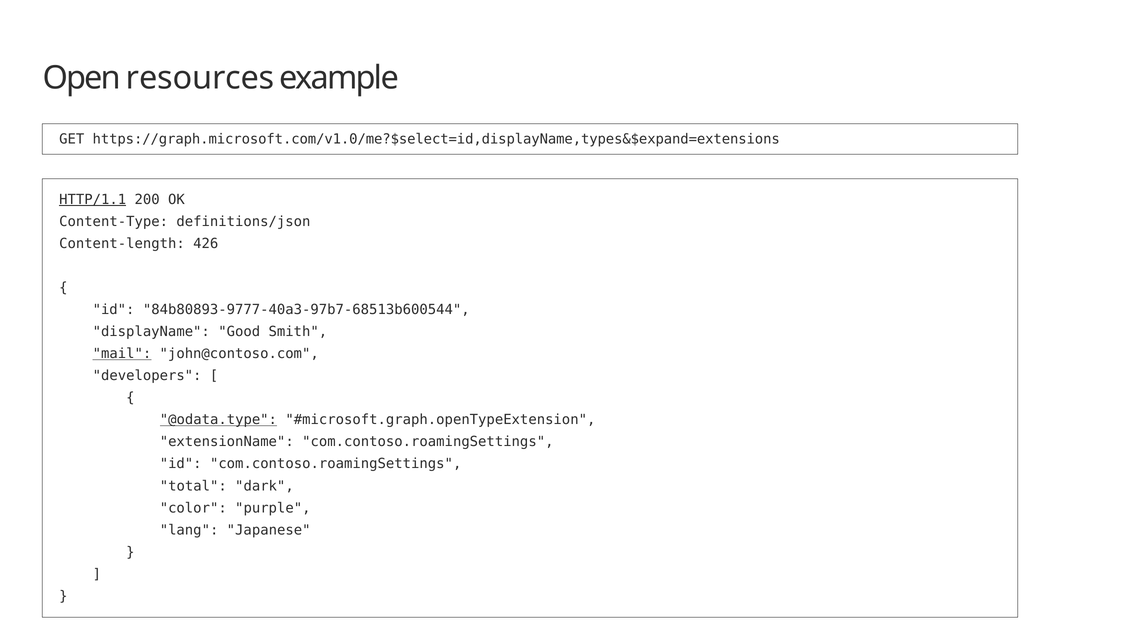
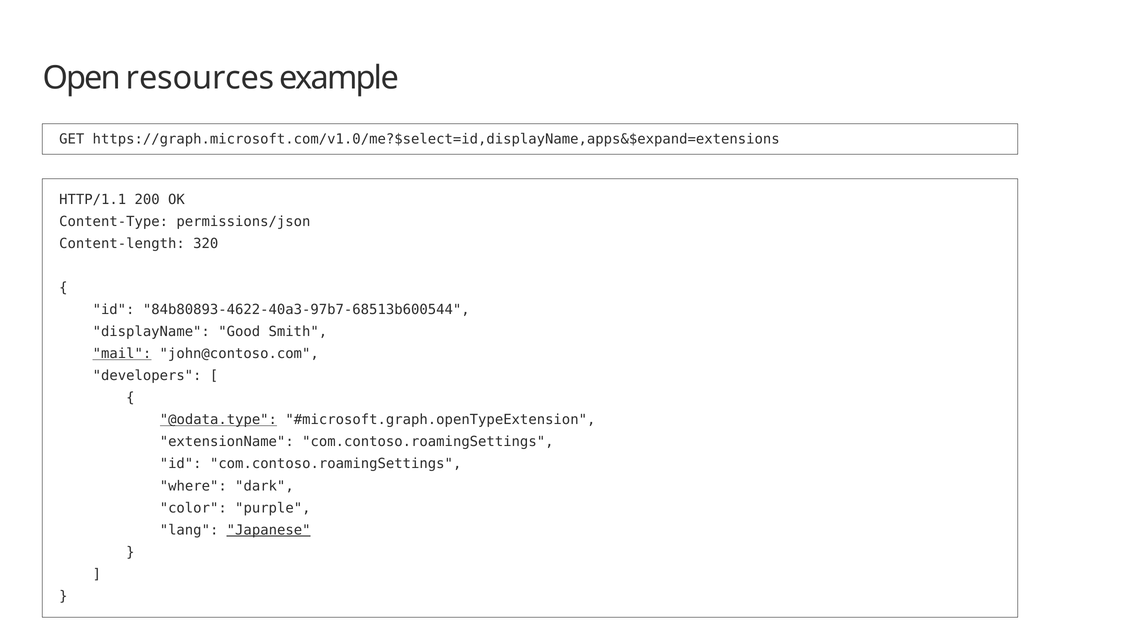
https://graph.microsoft.com/v1.0/me?$select=id,displayName,types&$expand=extensions: https://graph.microsoft.com/v1.0/me?$select=id,displayName,types&$expand=extensions -> https://graph.microsoft.com/v1.0/me?$select=id,displayName,apps&$expand=extensions
HTTP/1.1 underline: present -> none
definitions/json: definitions/json -> permissions/json
426: 426 -> 320
84b80893-9777-40a3-97b7-68513b600544: 84b80893-9777-40a3-97b7-68513b600544 -> 84b80893-4622-40a3-97b7-68513b600544
total: total -> where
Japanese underline: none -> present
